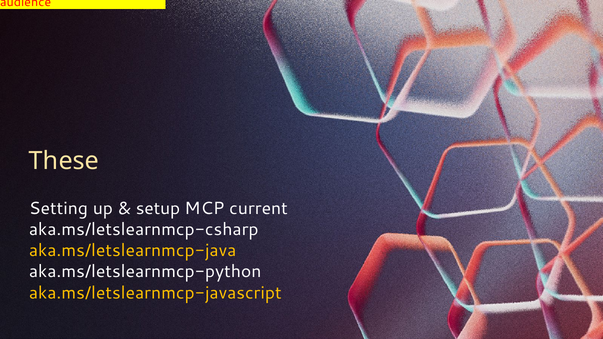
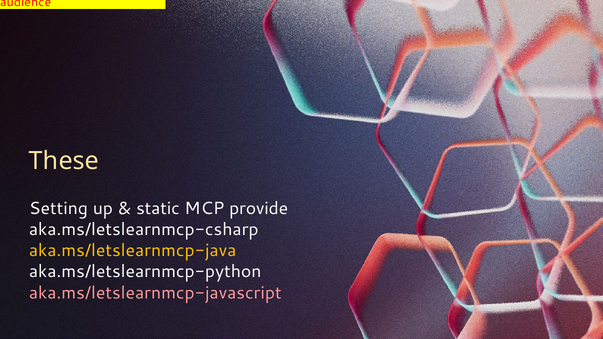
setup: setup -> static
current: current -> provide
aka.ms/letslearnmcp-javascript colour: yellow -> pink
